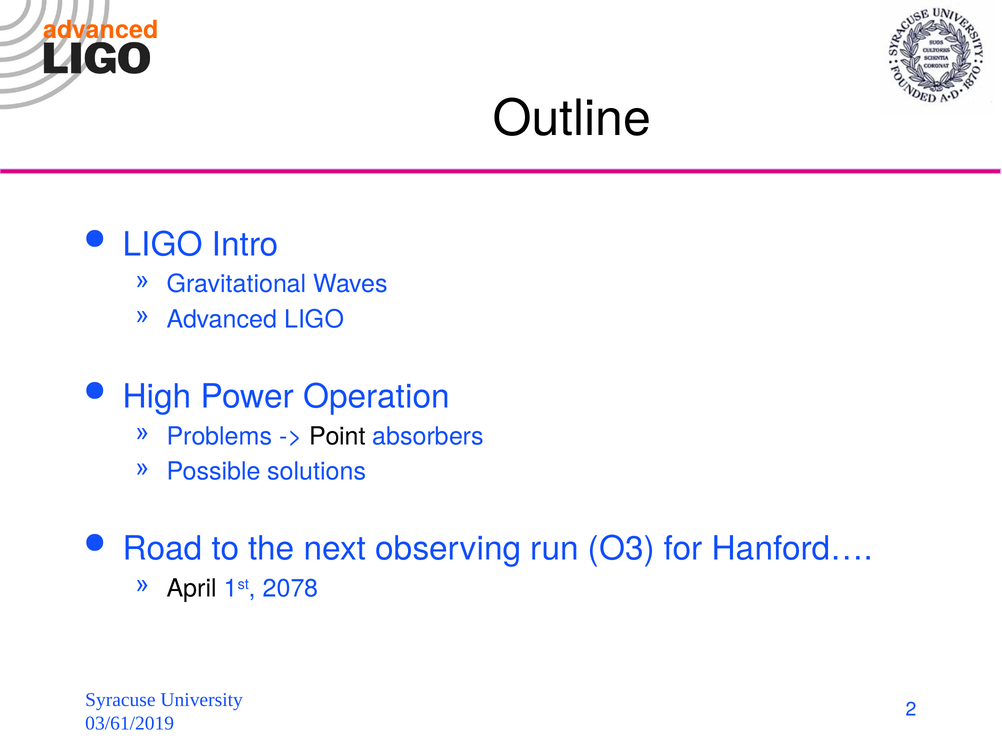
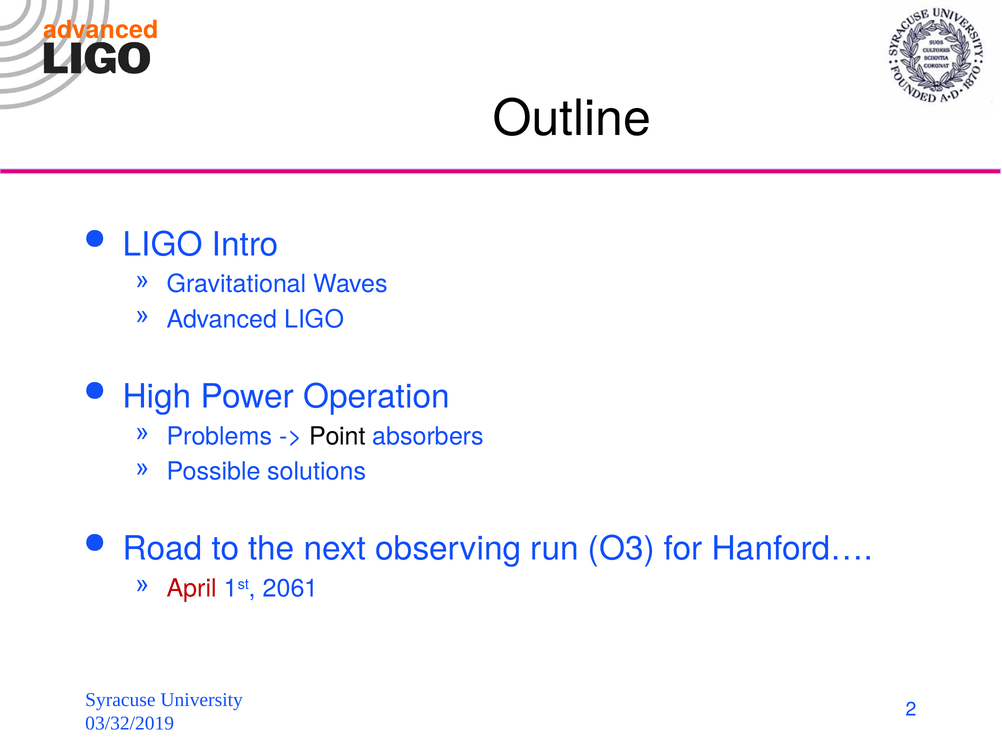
April colour: black -> red
2078: 2078 -> 2061
03/61/2019: 03/61/2019 -> 03/32/2019
